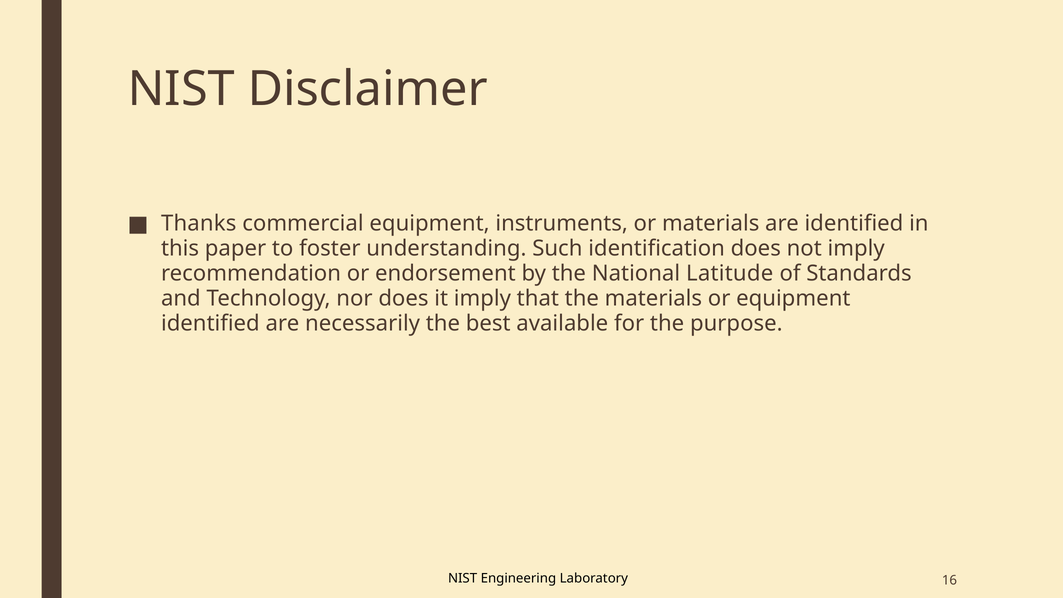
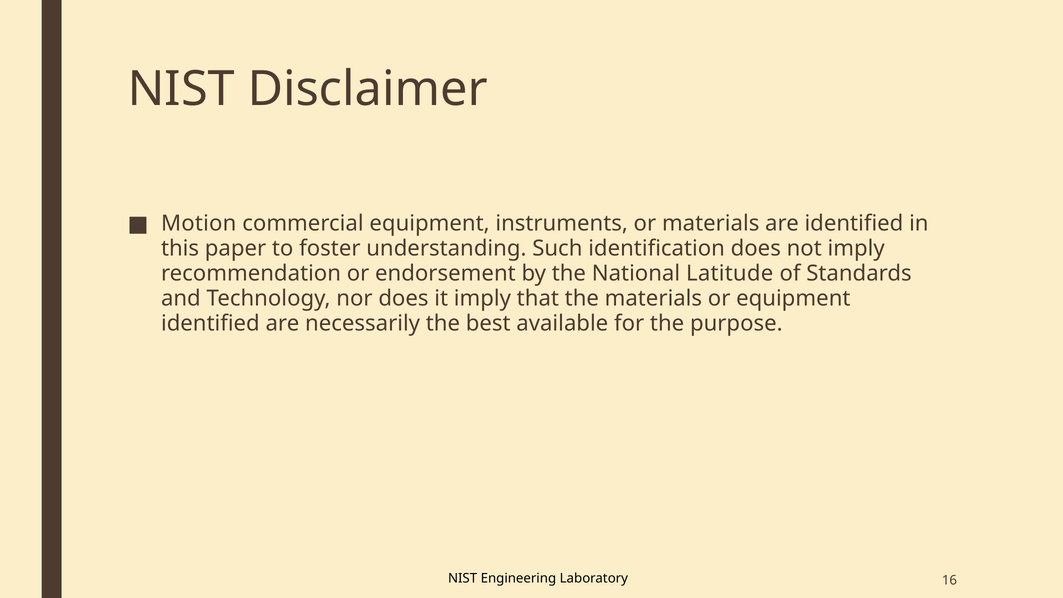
Thanks: Thanks -> Motion
